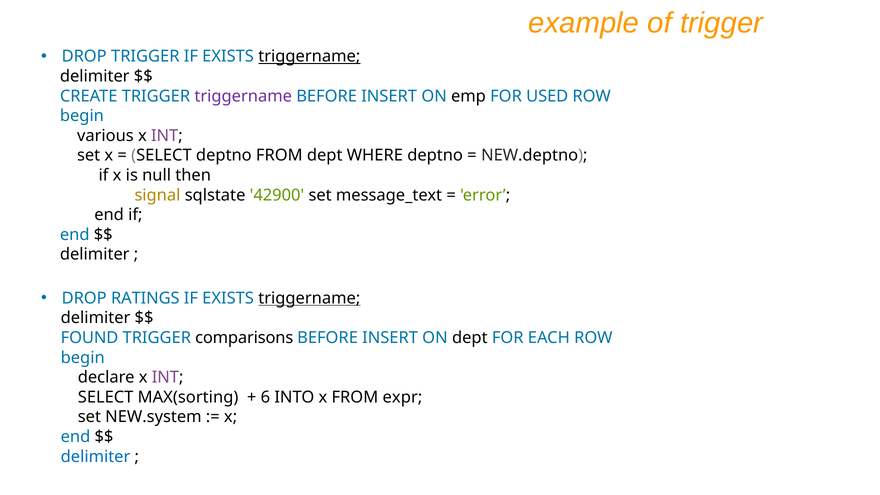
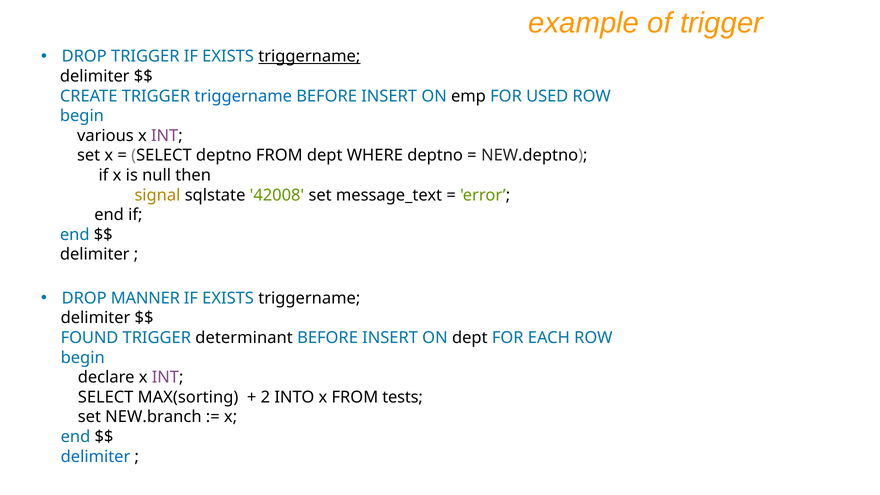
triggername at (243, 96) colour: purple -> blue
42900: 42900 -> 42008
RATINGS: RATINGS -> MANNER
triggername at (309, 298) underline: present -> none
comparisons: comparisons -> determinant
6: 6 -> 2
expr: expr -> tests
NEW.system: NEW.system -> NEW.branch
